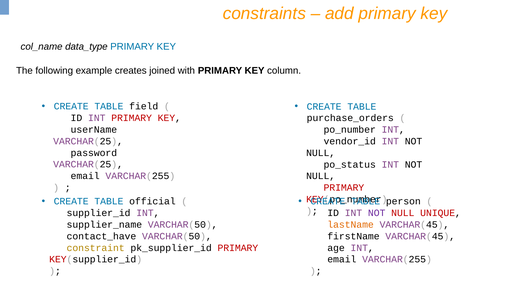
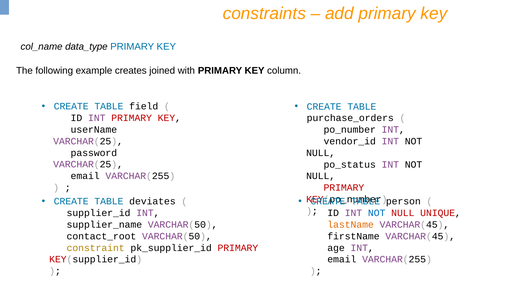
official: official -> deviates
NOT at (377, 213) colour: purple -> blue
contact_have: contact_have -> contact_root
